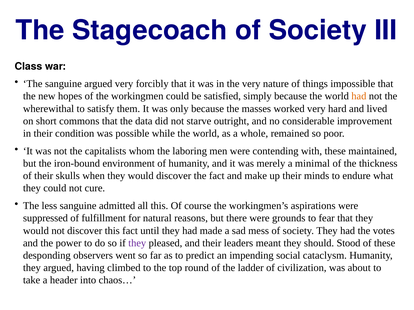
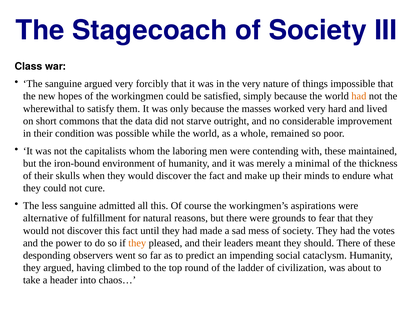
suppressed: suppressed -> alternative
they at (137, 243) colour: purple -> orange
should Stood: Stood -> There
